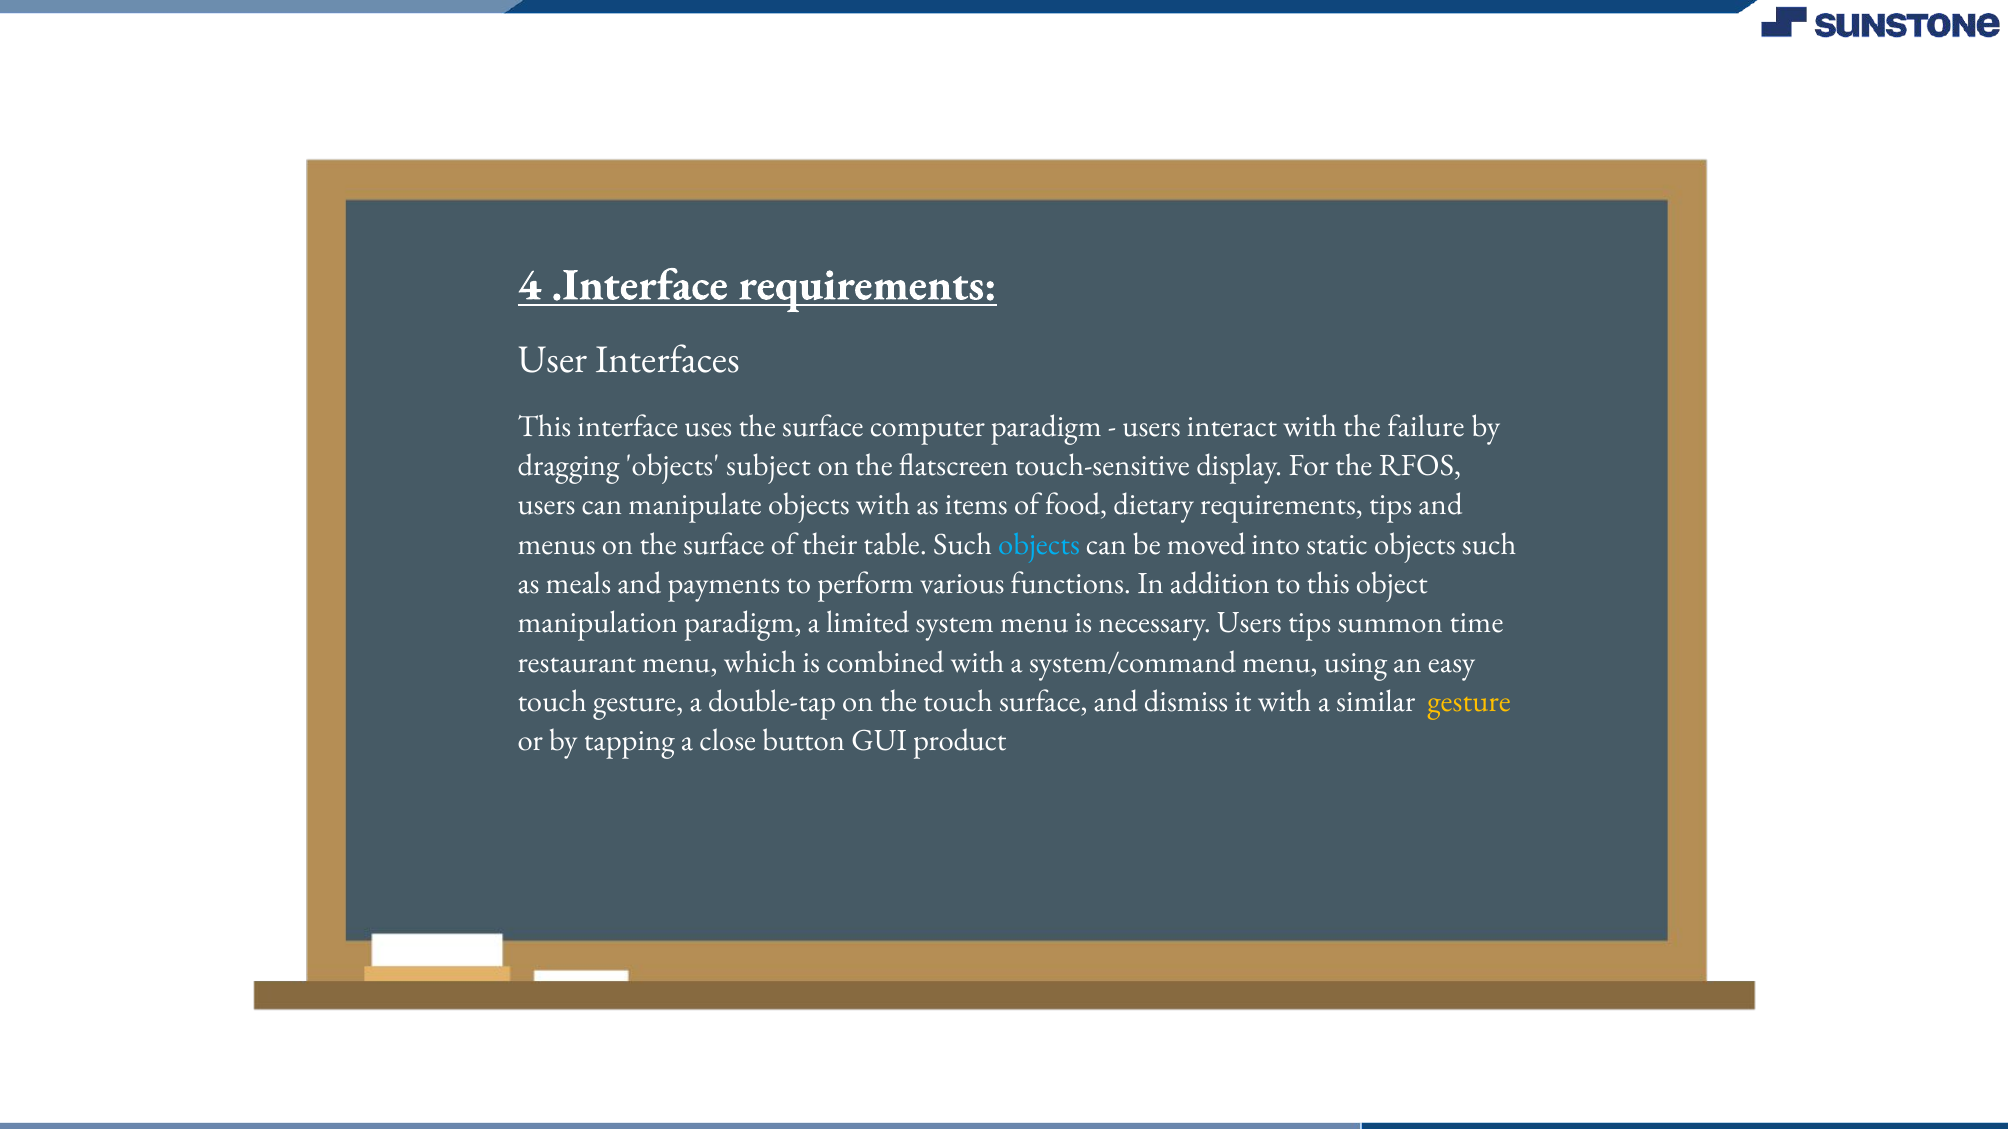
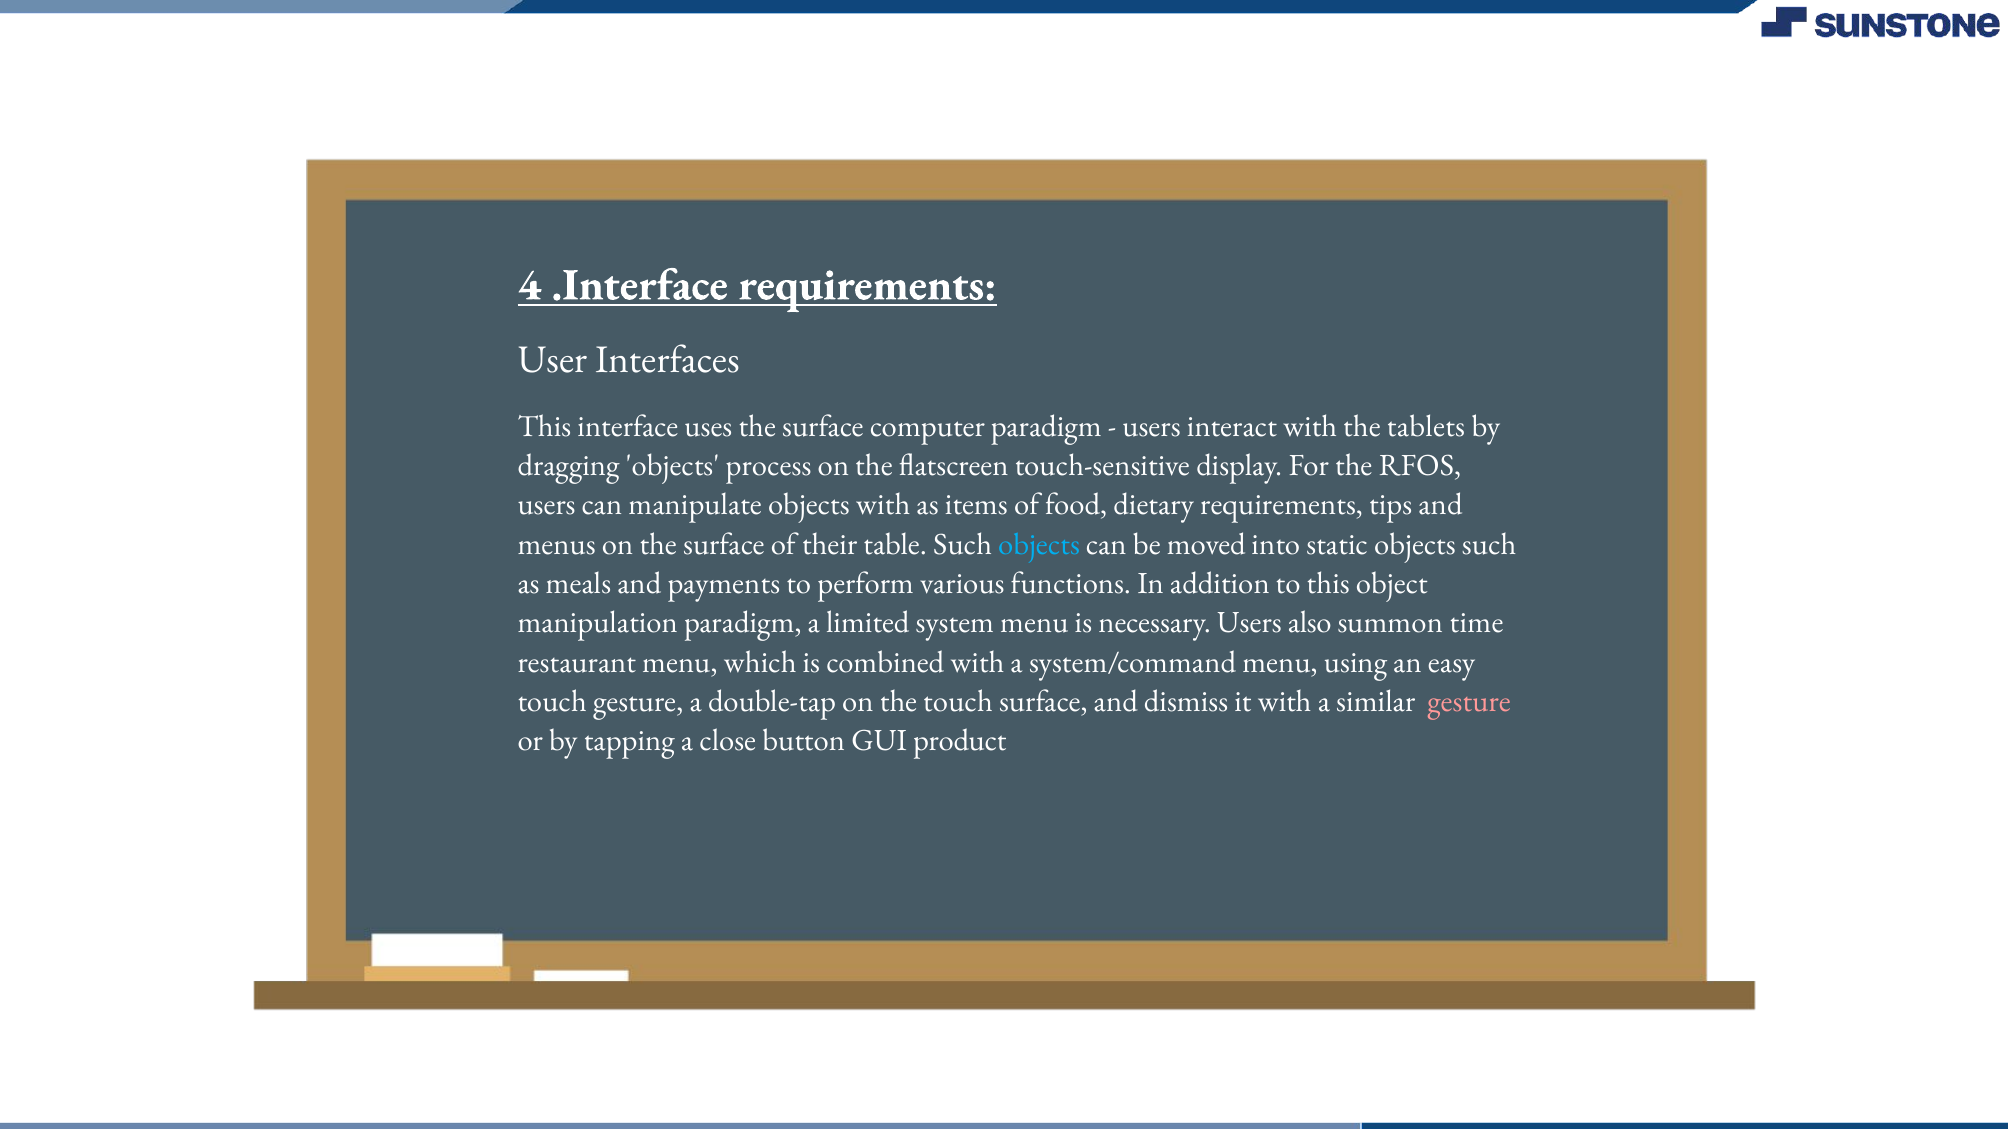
failure: failure -> tablets
subject: subject -> process
Users tips: tips -> also
gesture at (1469, 702) colour: yellow -> pink
